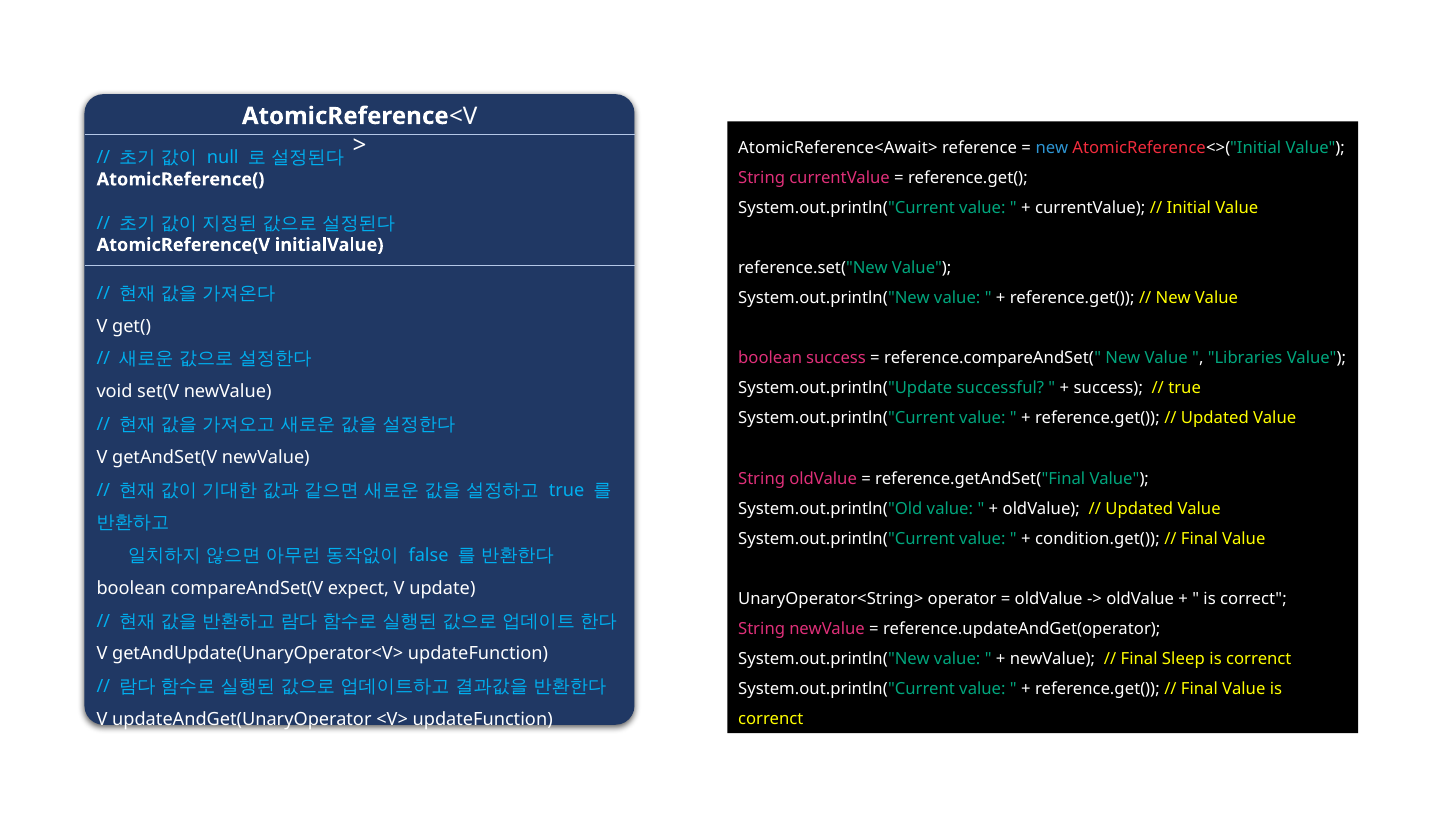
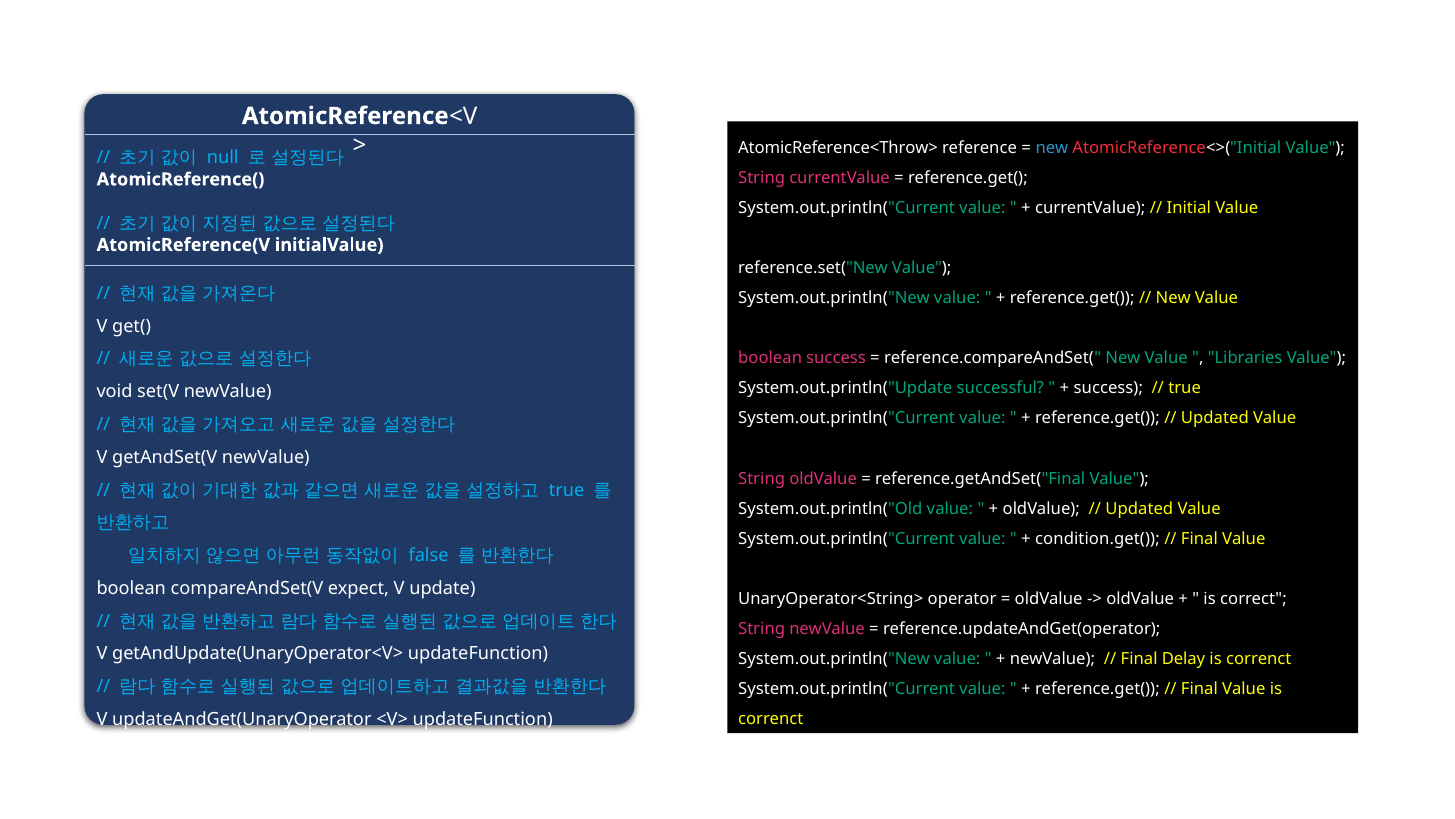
AtomicReference<Await>: AtomicReference<Await> -> AtomicReference<Throw>
Sleep: Sleep -> Delay
